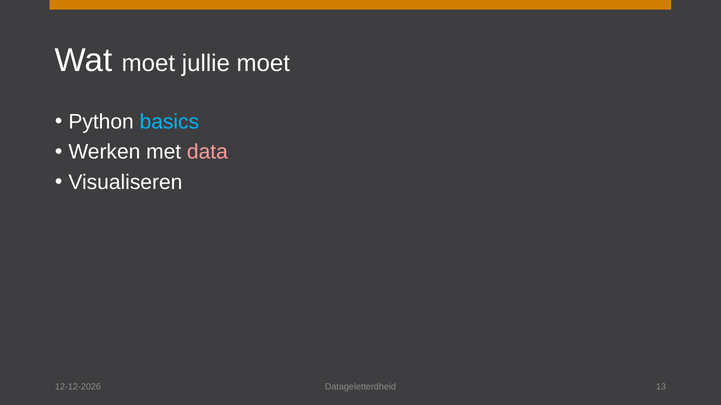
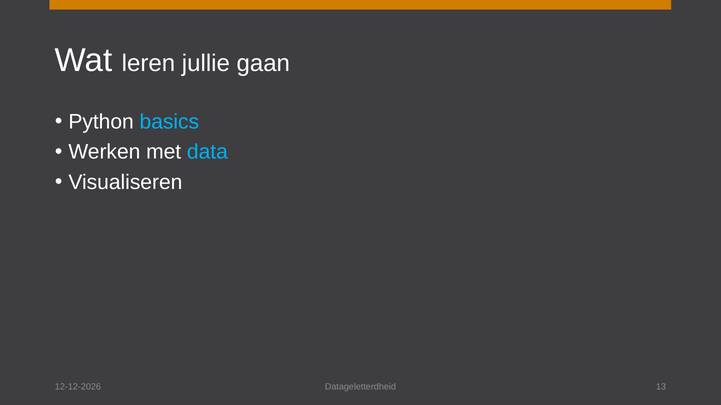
Wat moet: moet -> leren
jullie moet: moet -> gaan
data colour: pink -> light blue
